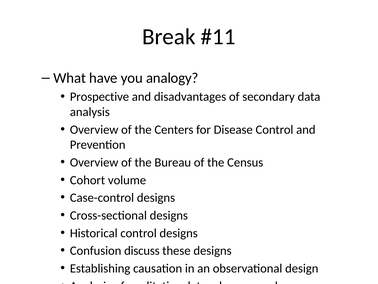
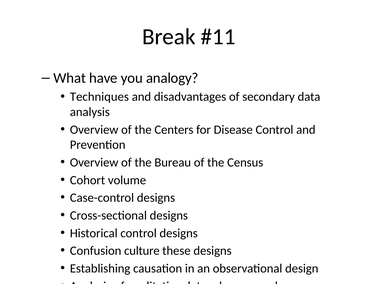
Prospective: Prospective -> Techniques
discuss: discuss -> culture
